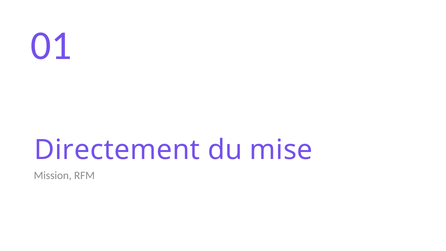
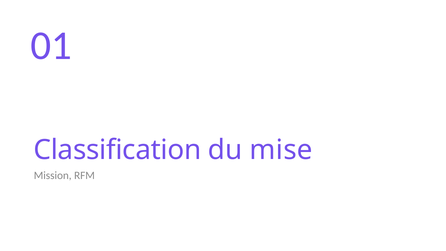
Directement: Directement -> Classification
